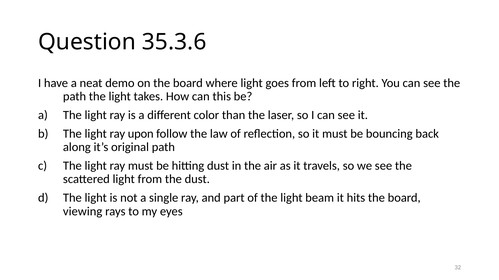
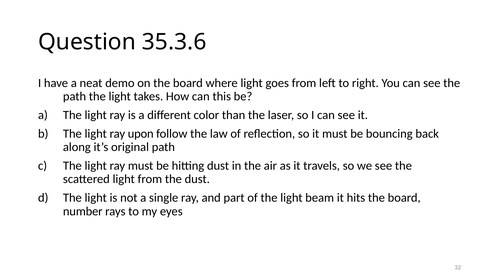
viewing: viewing -> number
